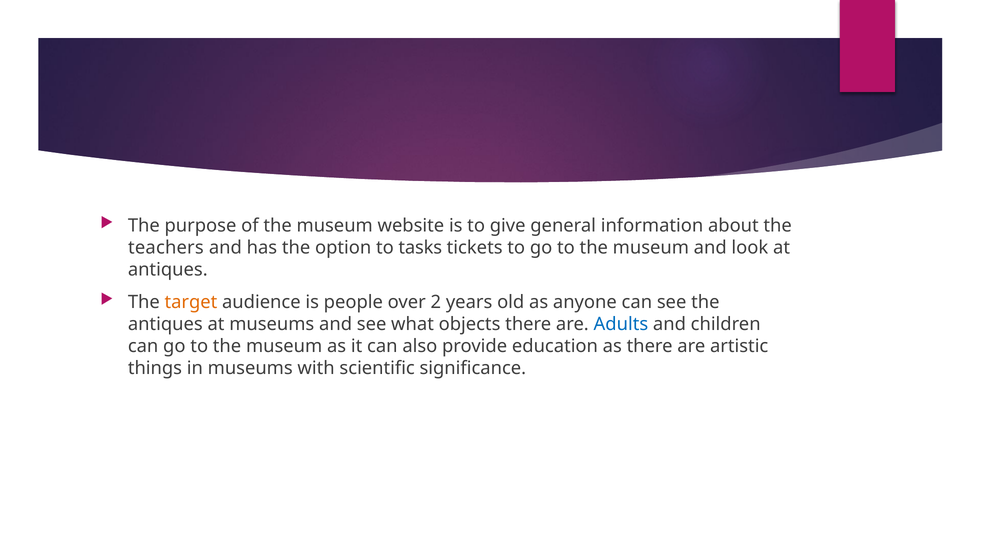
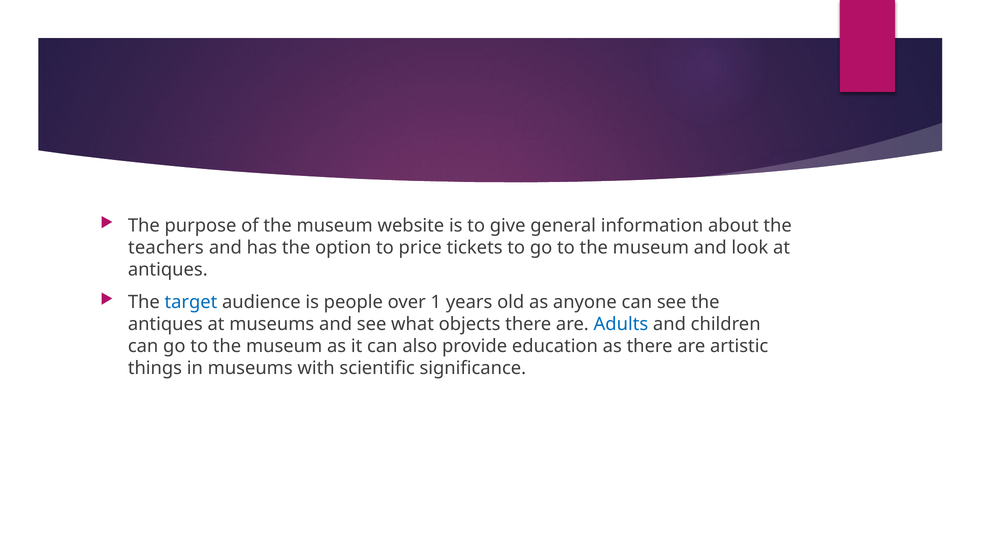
tasks: tasks -> price
target colour: orange -> blue
2: 2 -> 1
